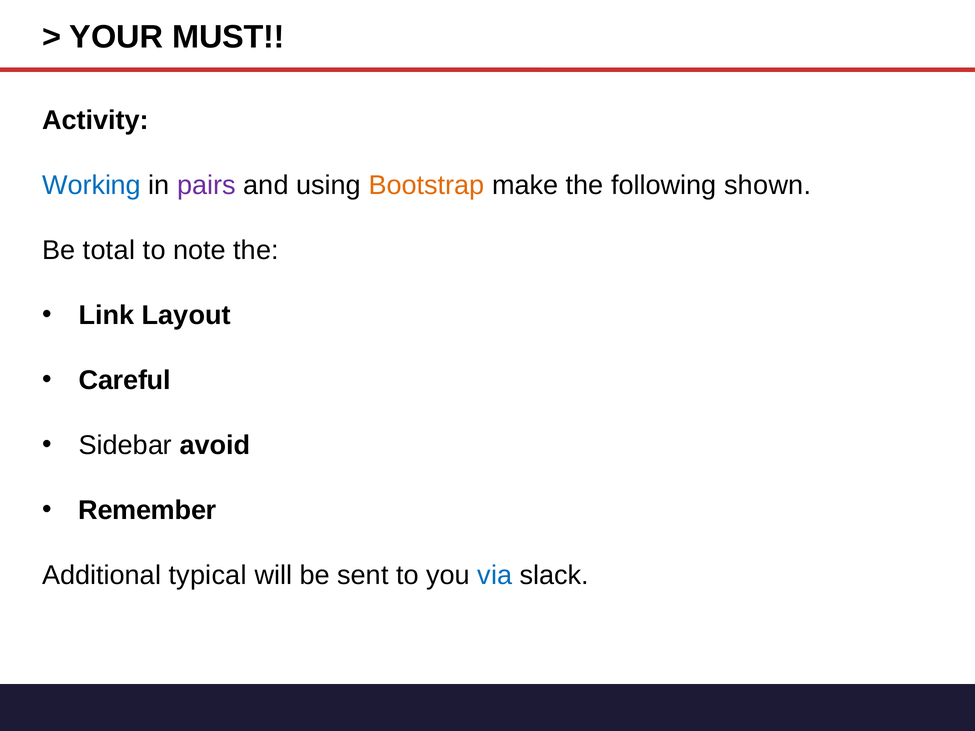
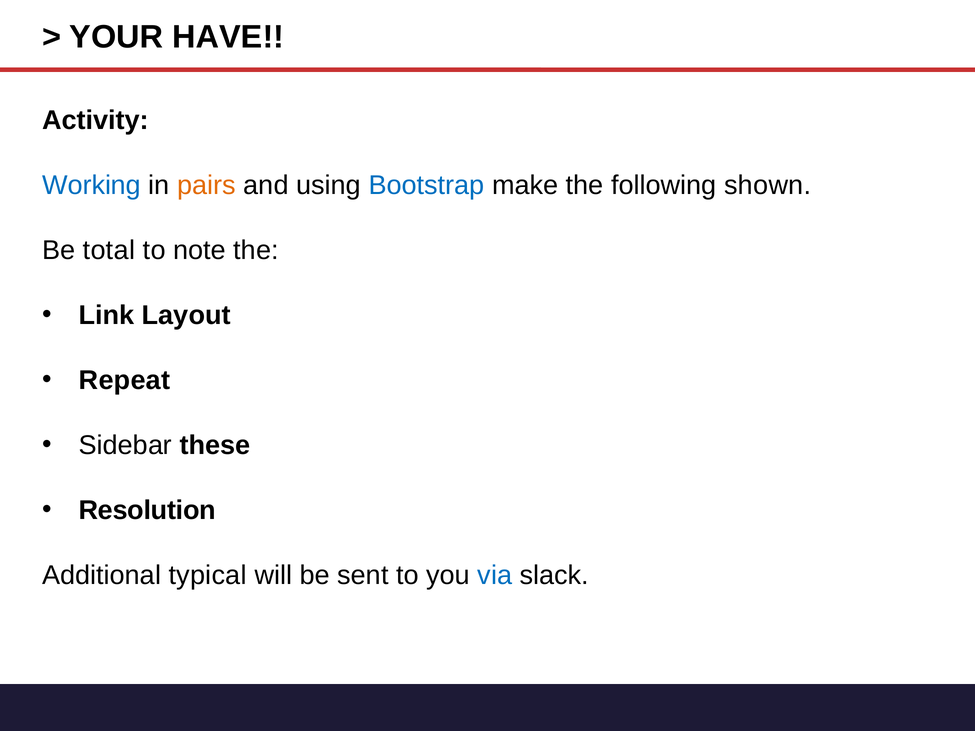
MUST: MUST -> HAVE
pairs colour: purple -> orange
Bootstrap colour: orange -> blue
Careful: Careful -> Repeat
avoid: avoid -> these
Remember: Remember -> Resolution
